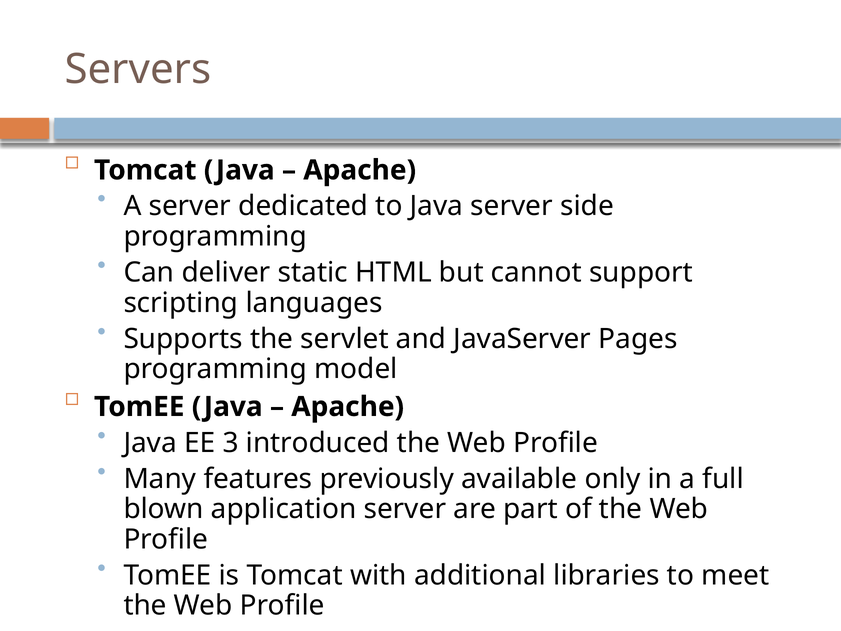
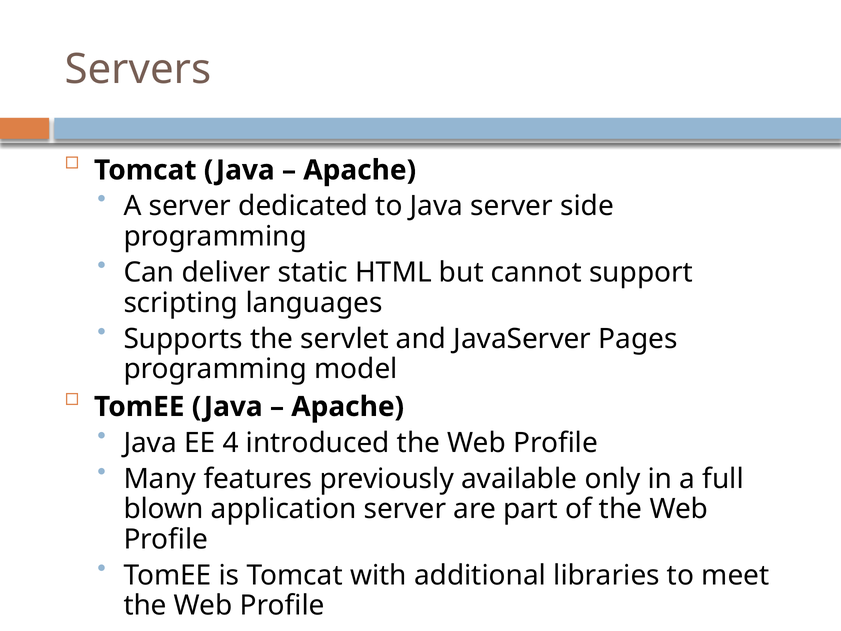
3: 3 -> 4
